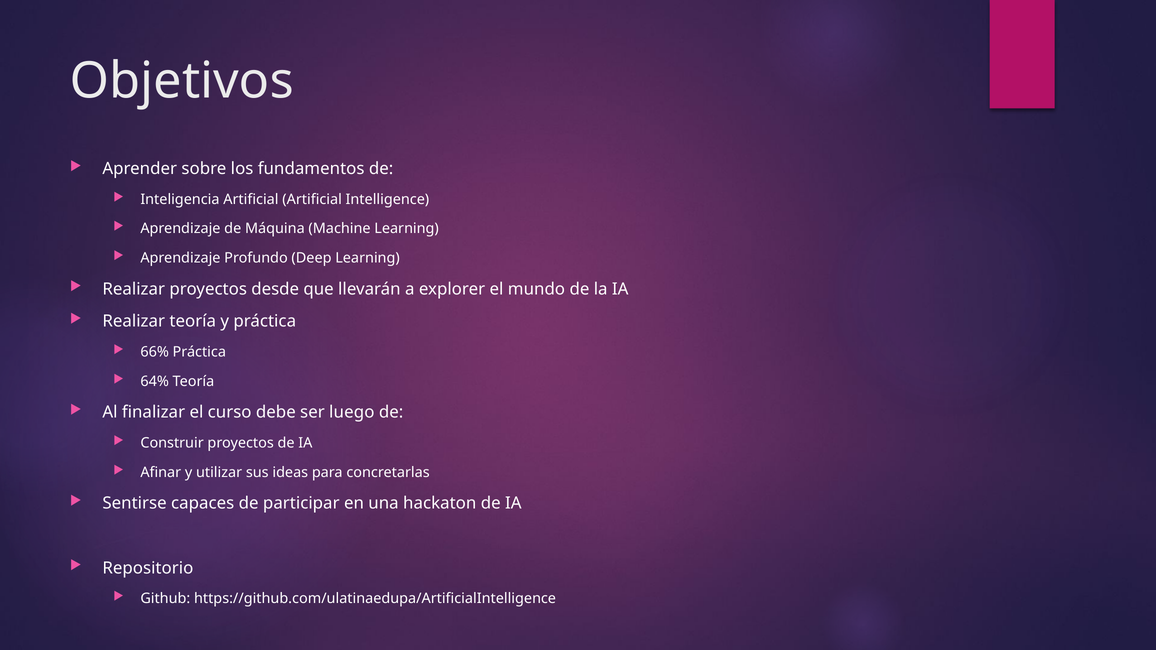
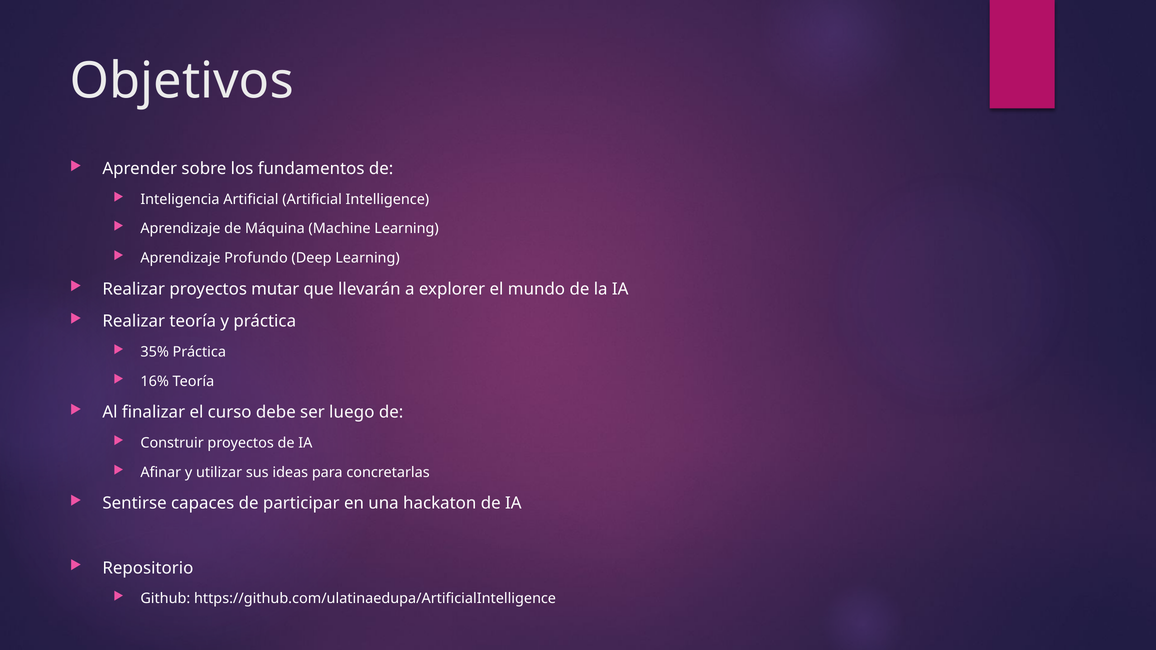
desde: desde -> mutar
66%: 66% -> 35%
64%: 64% -> 16%
